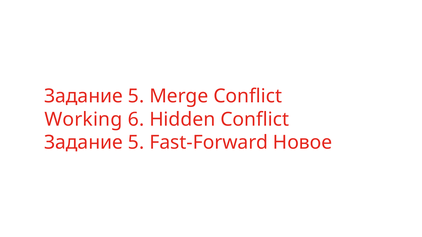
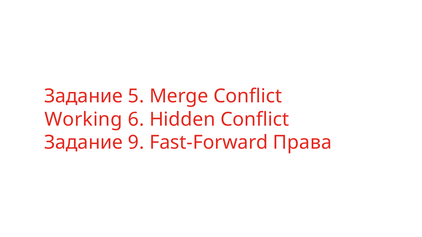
5 at (136, 143): 5 -> 9
Новое: Новое -> Права
